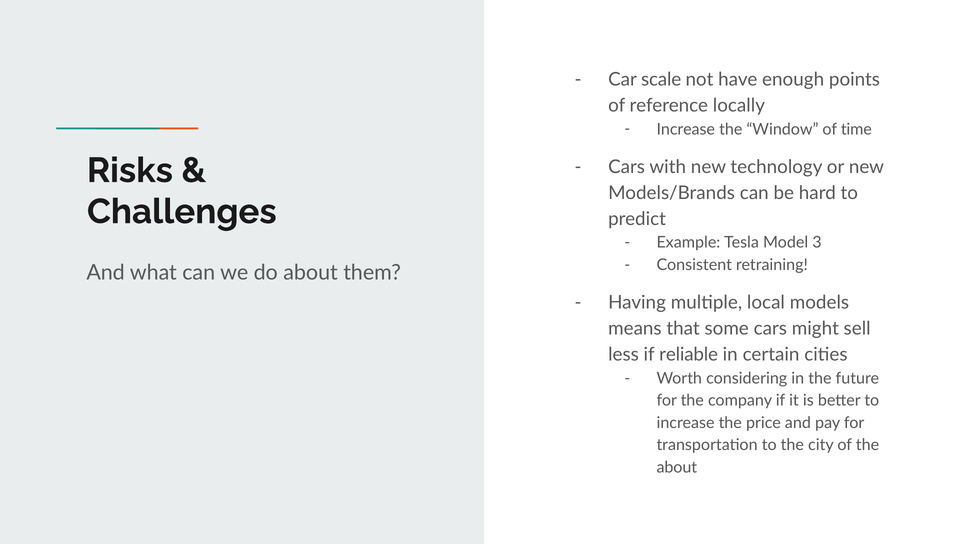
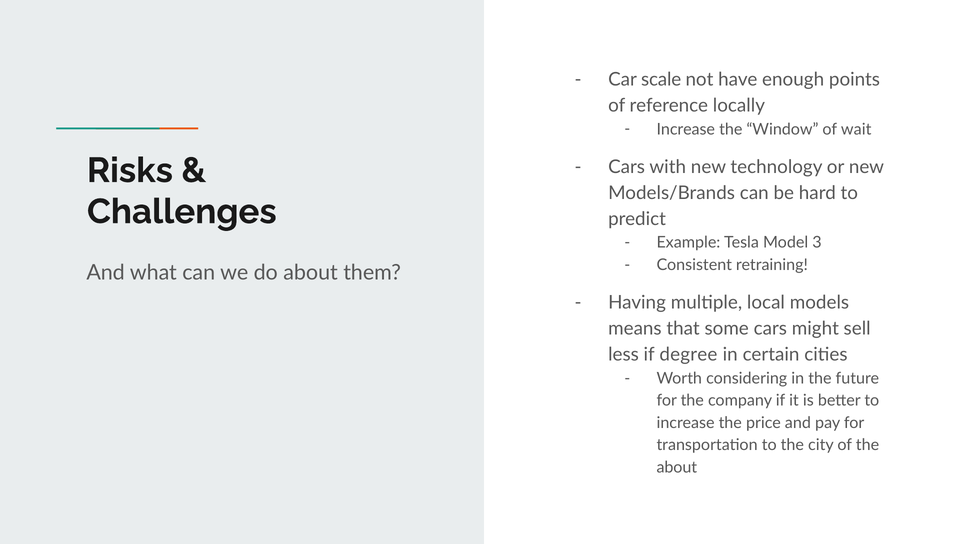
time: time -> wait
reliable: reliable -> degree
